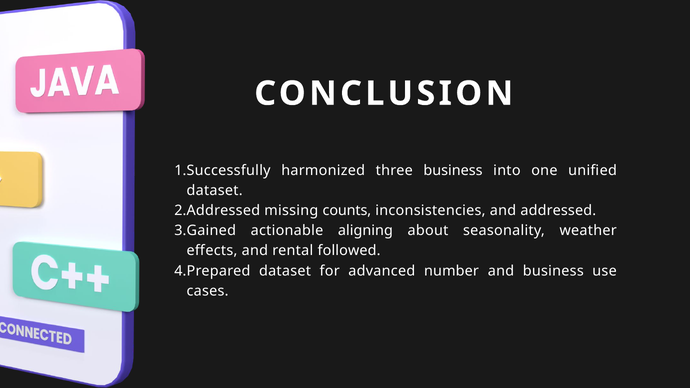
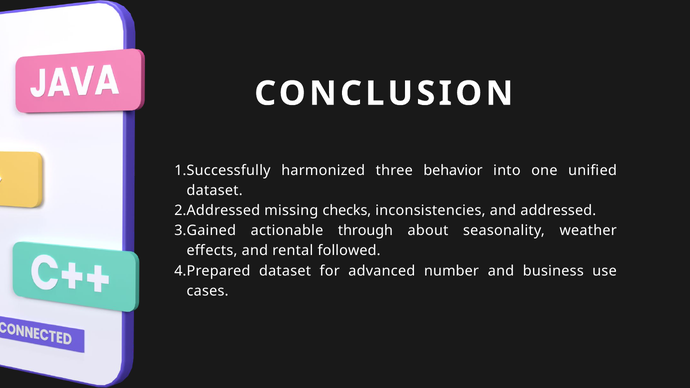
three business: business -> behavior
counts: counts -> checks
aligning: aligning -> through
